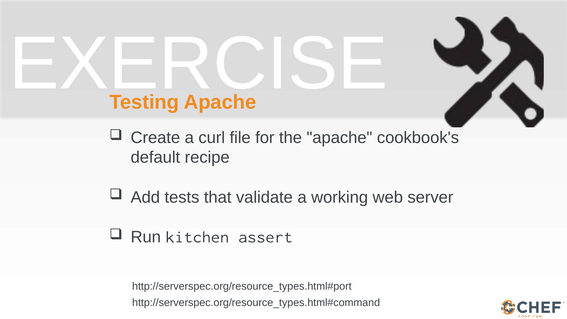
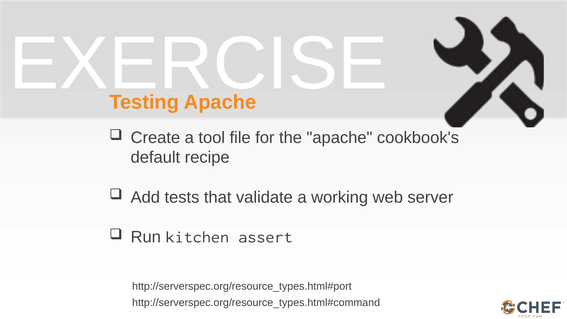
curl: curl -> tool
